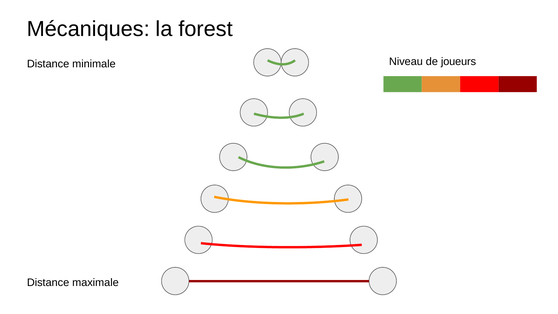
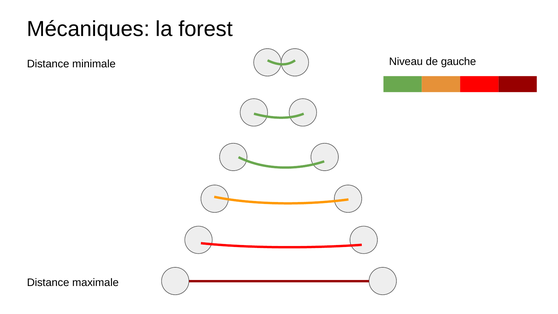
joueurs: joueurs -> gauche
